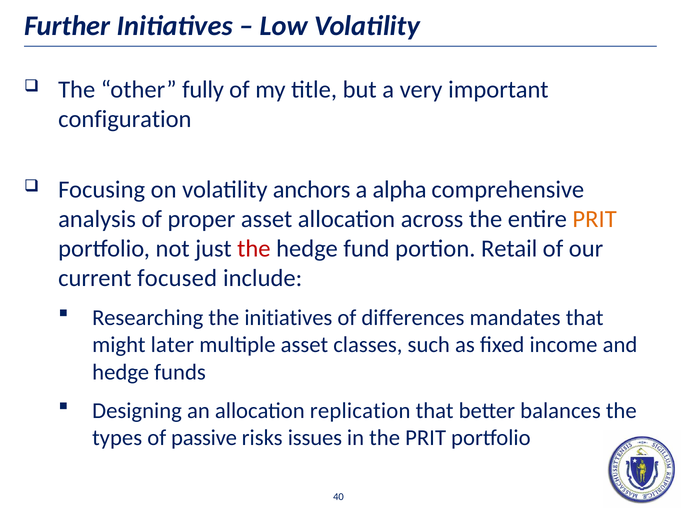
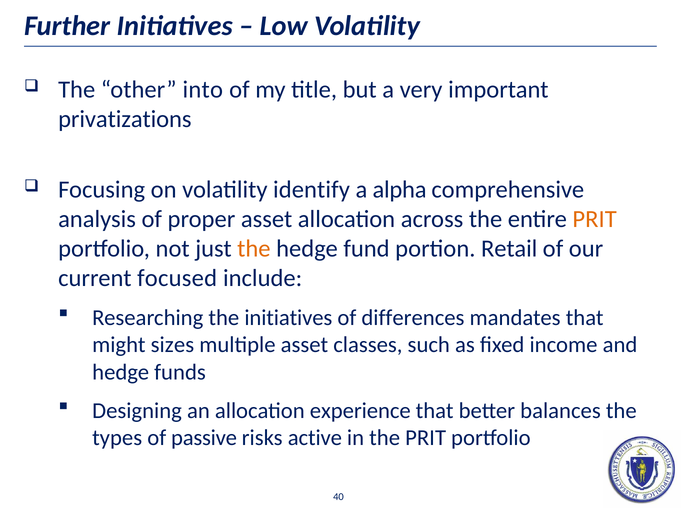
fully: fully -> into
configuration: configuration -> privatizations
anchors: anchors -> identify
the at (254, 248) colour: red -> orange
later: later -> sizes
replication: replication -> experience
issues: issues -> active
